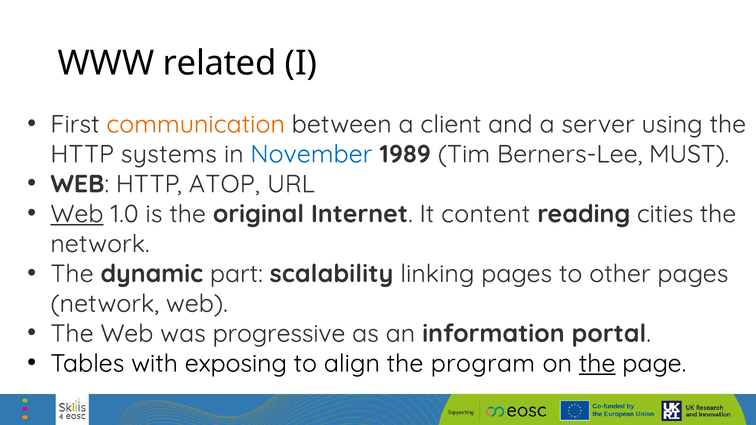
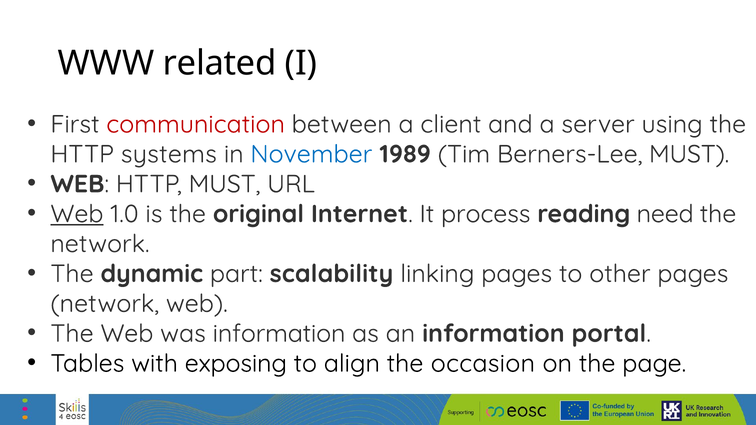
communication colour: orange -> red
HTTP ATOP: ATOP -> MUST
content: content -> process
cities: cities -> need
was progressive: progressive -> information
program: program -> occasion
the at (597, 364) underline: present -> none
